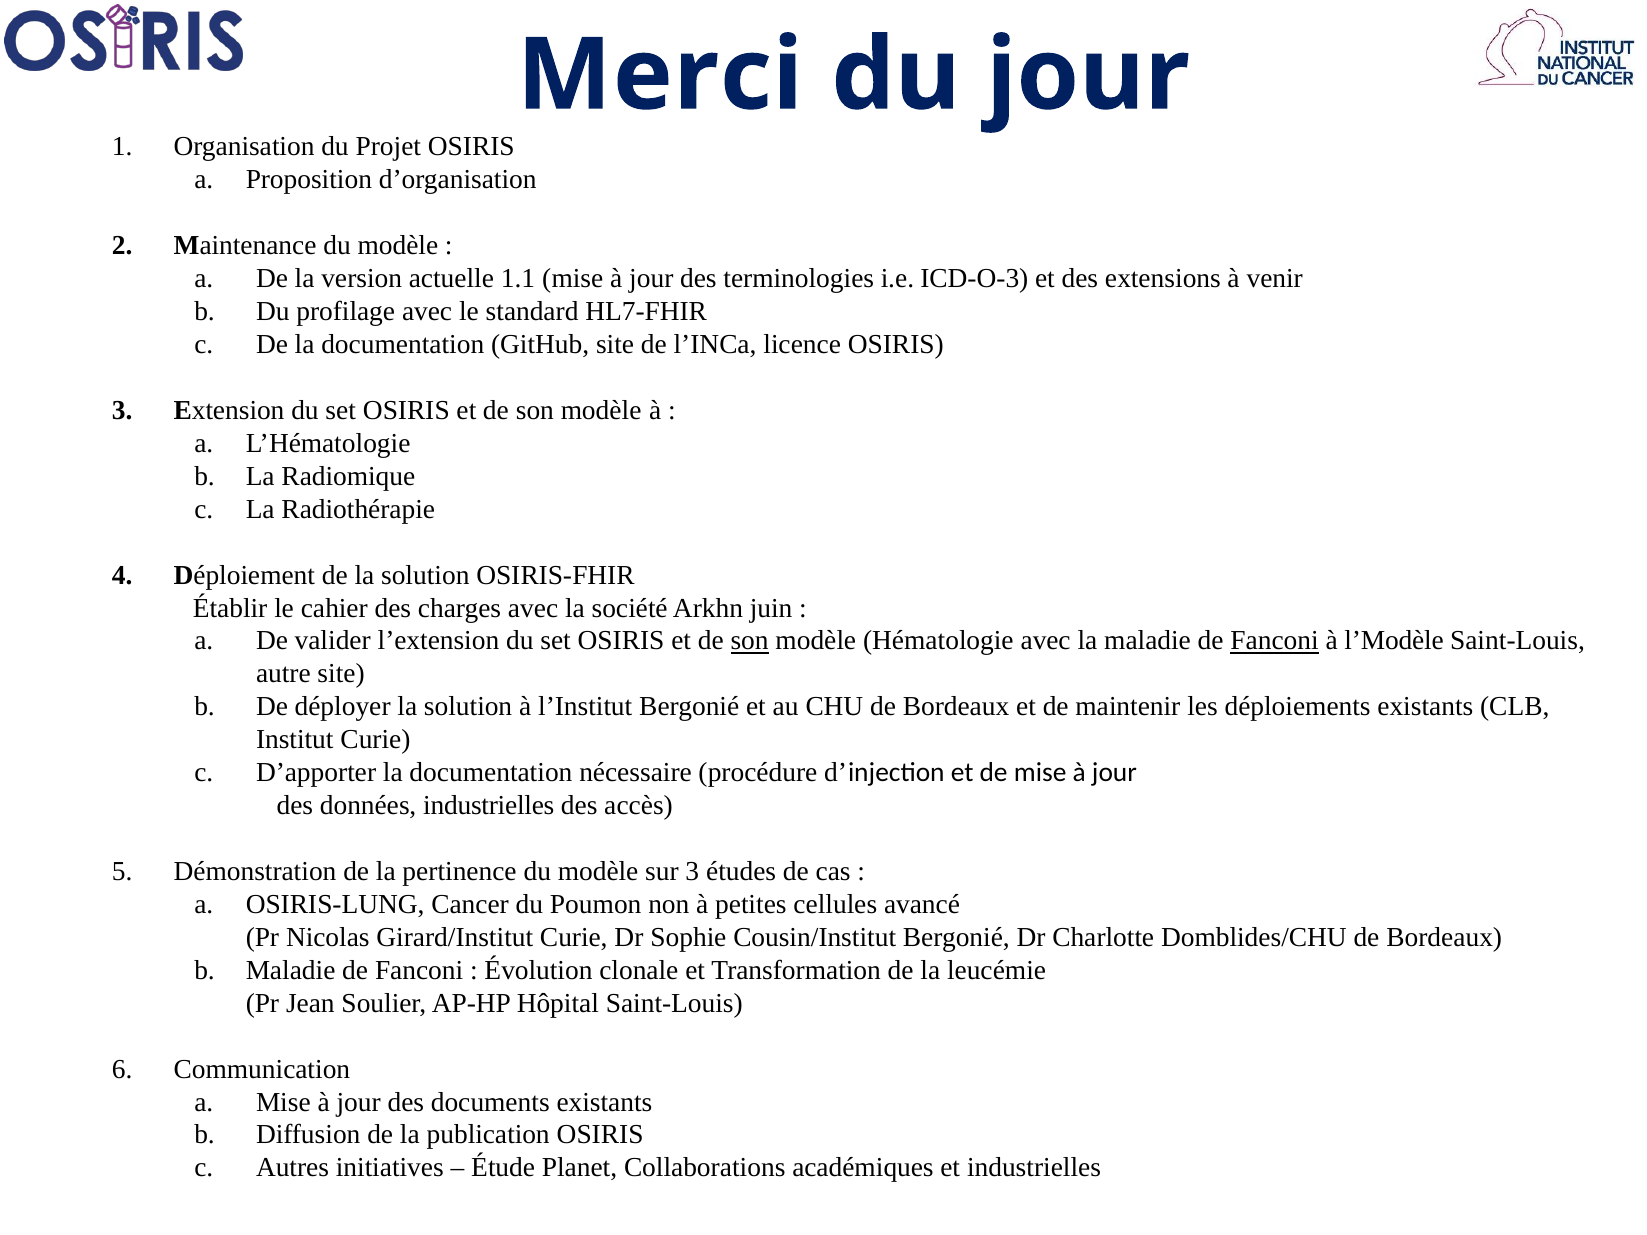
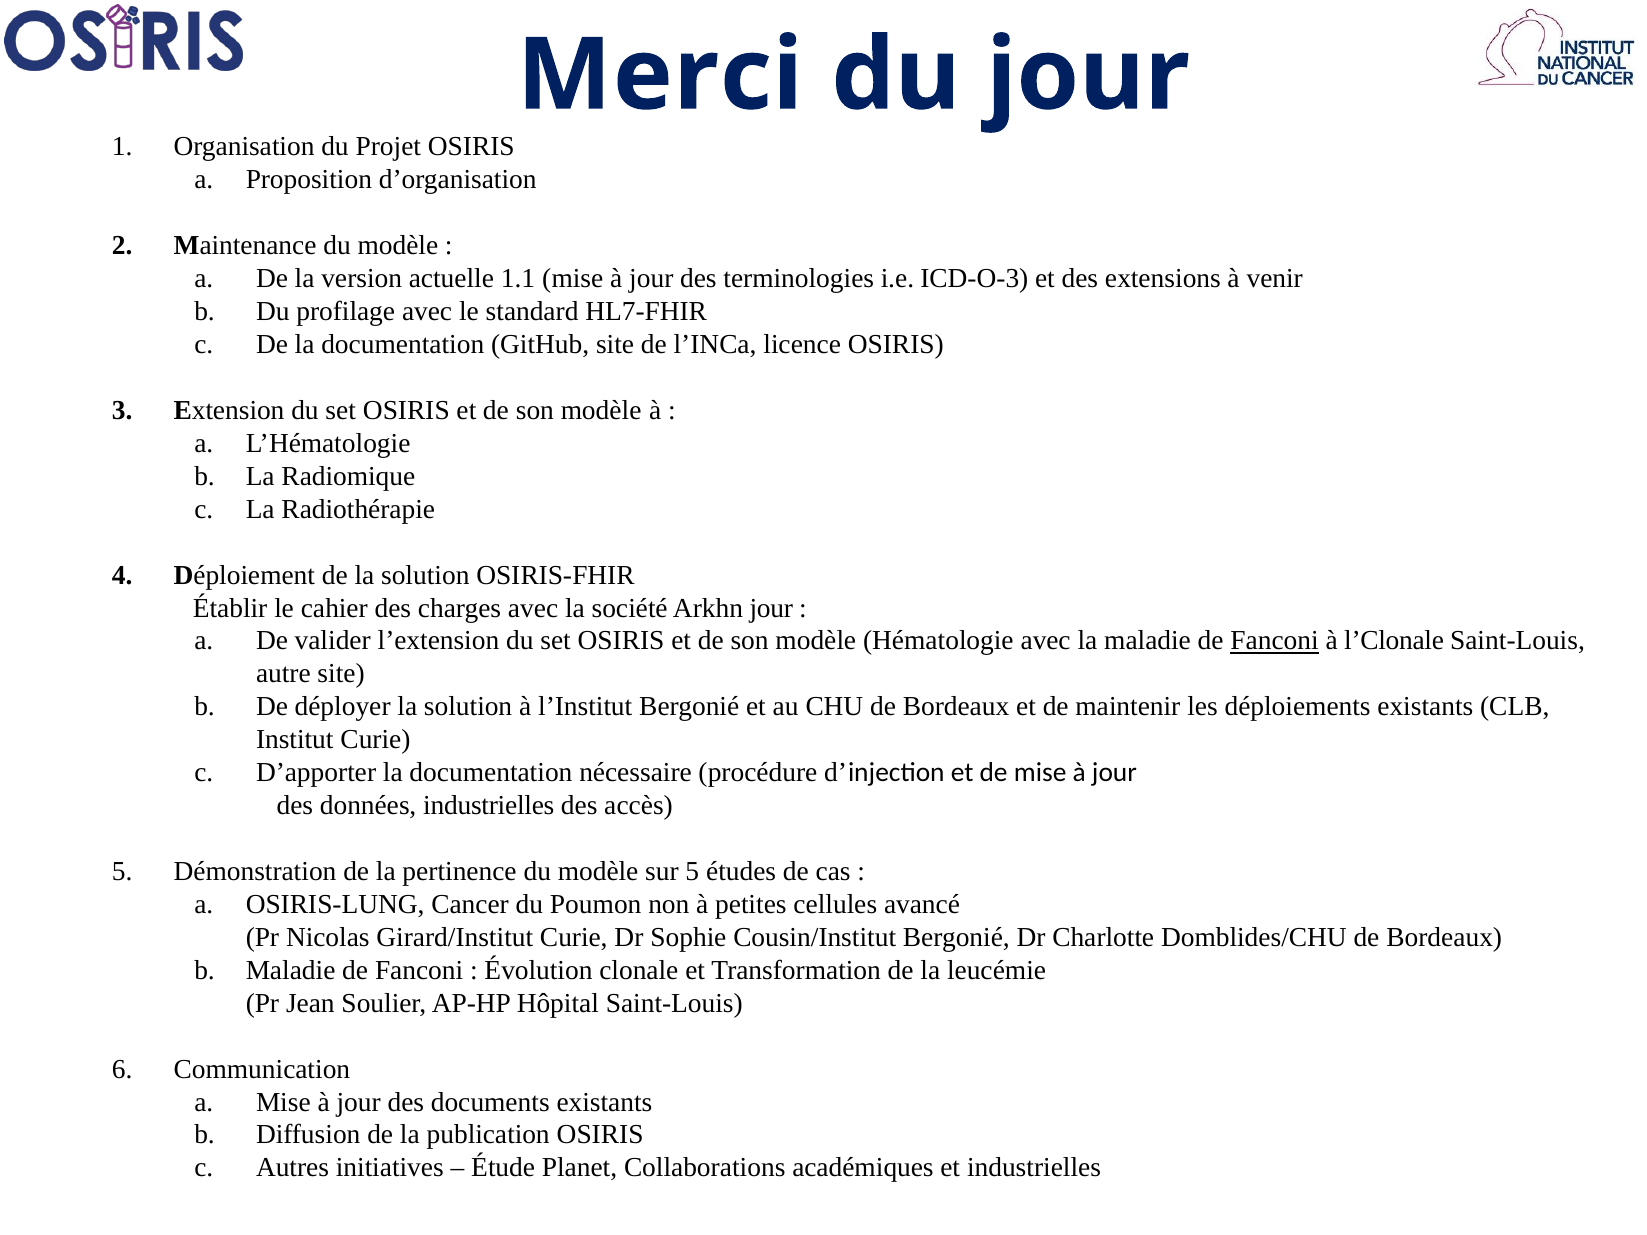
Arkhn juin: juin -> jour
son at (750, 641) underline: present -> none
l’Modèle: l’Modèle -> l’Clonale
sur 3: 3 -> 5
